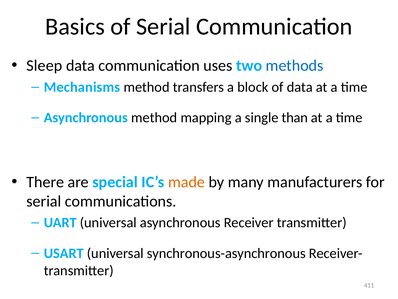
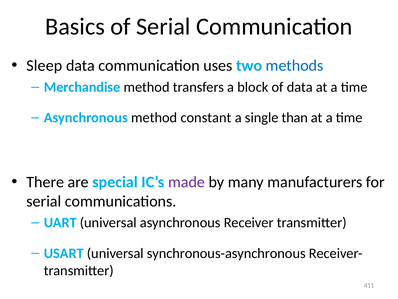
Mechanisms: Mechanisms -> Merchandise
mapping: mapping -> constant
made colour: orange -> purple
